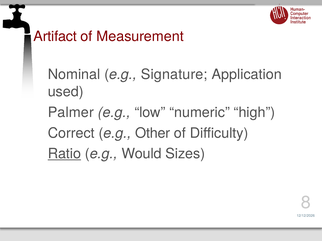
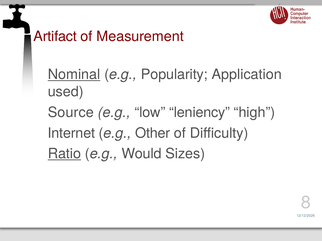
Nominal underline: none -> present
Signature: Signature -> Popularity
Palmer: Palmer -> Source
numeric: numeric -> leniency
Correct: Correct -> Internet
